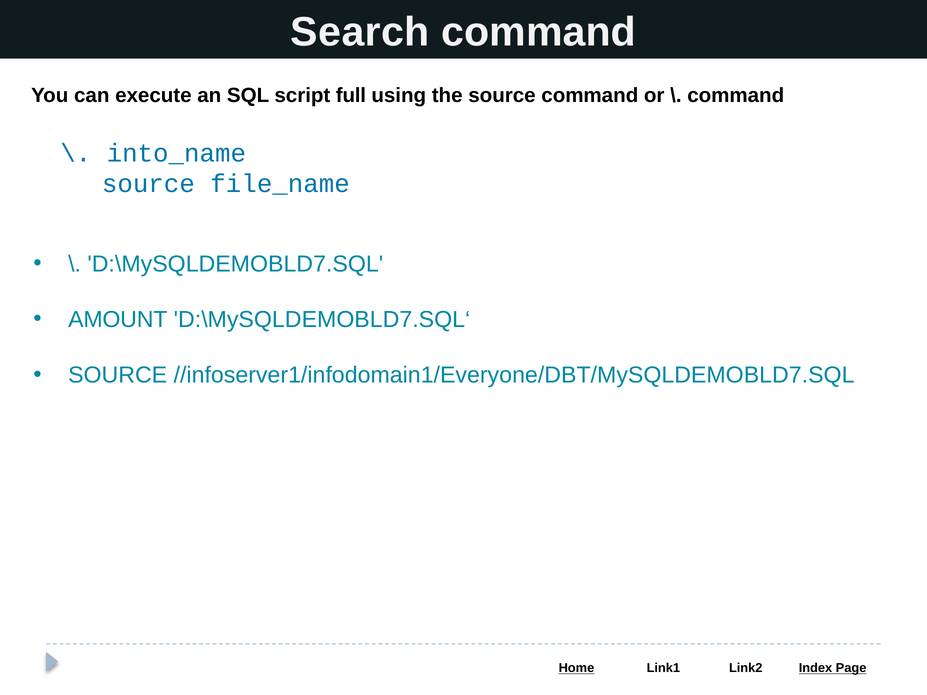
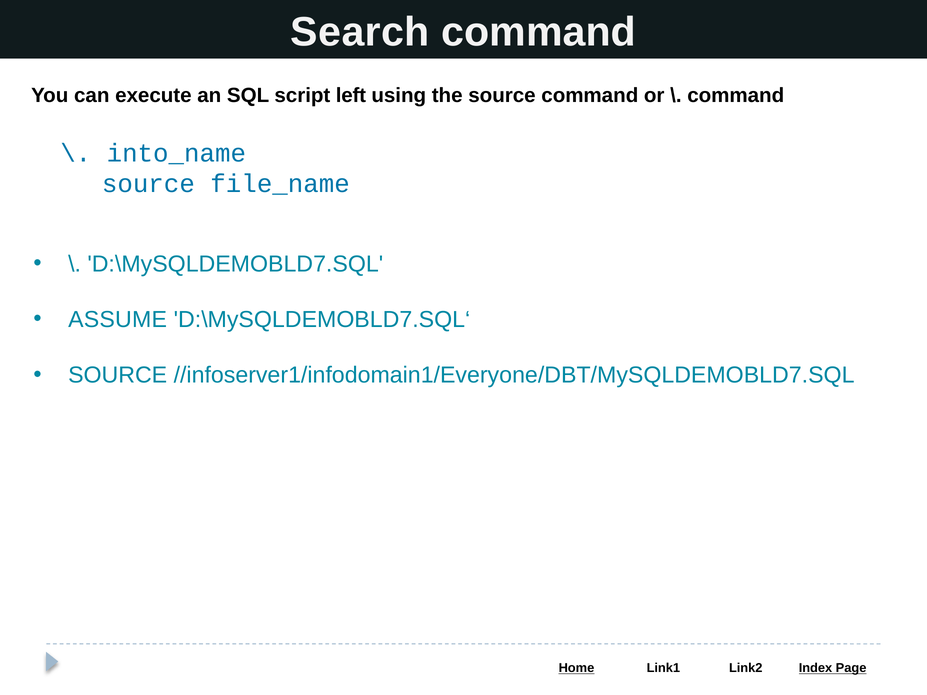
full: full -> left
AMOUNT: AMOUNT -> ASSUME
